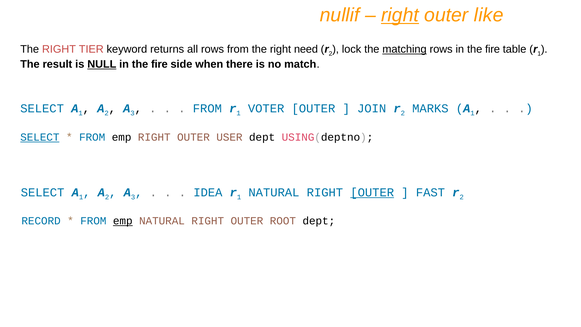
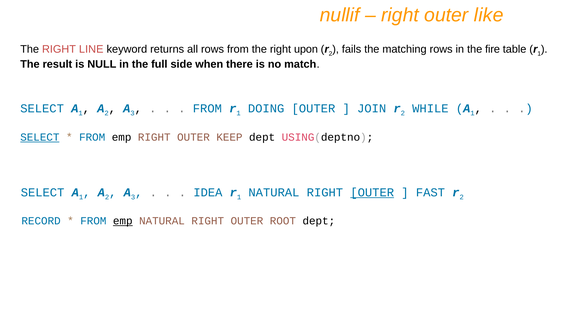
right at (400, 15) underline: present -> none
TIER: TIER -> LINE
need: need -> upon
lock: lock -> fails
matching underline: present -> none
NULL underline: present -> none
fire at (159, 64): fire -> full
VOTER: VOTER -> DOING
MARKS: MARKS -> WHILE
USER: USER -> KEEP
